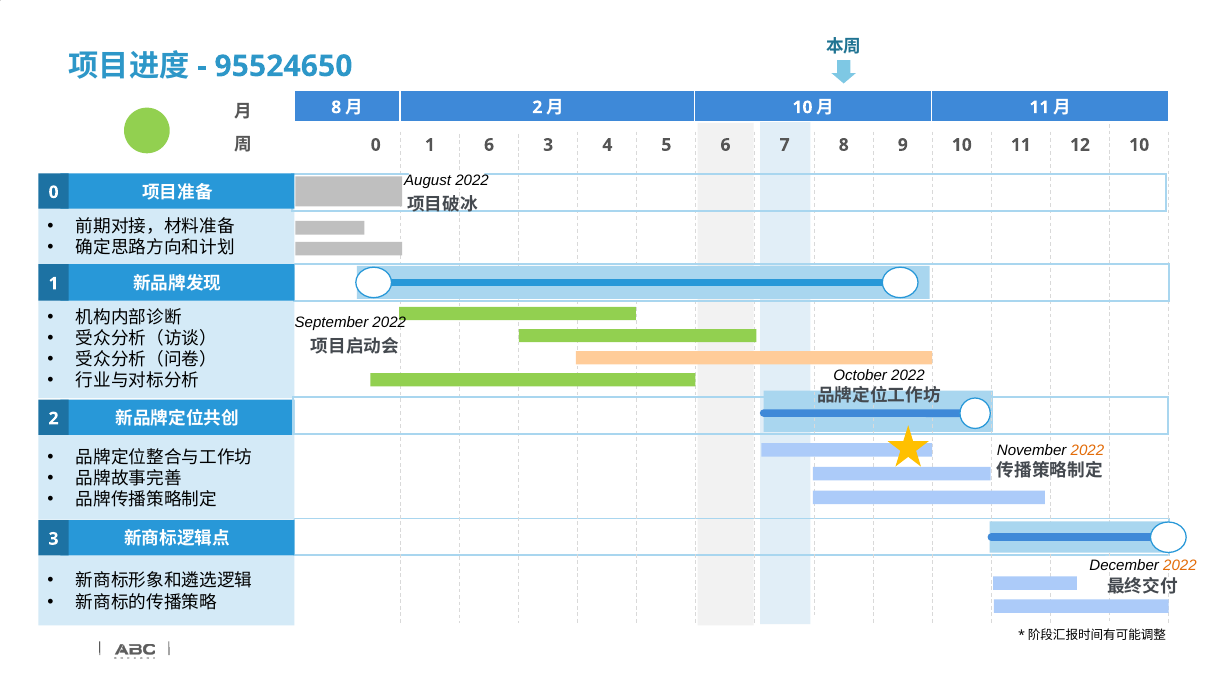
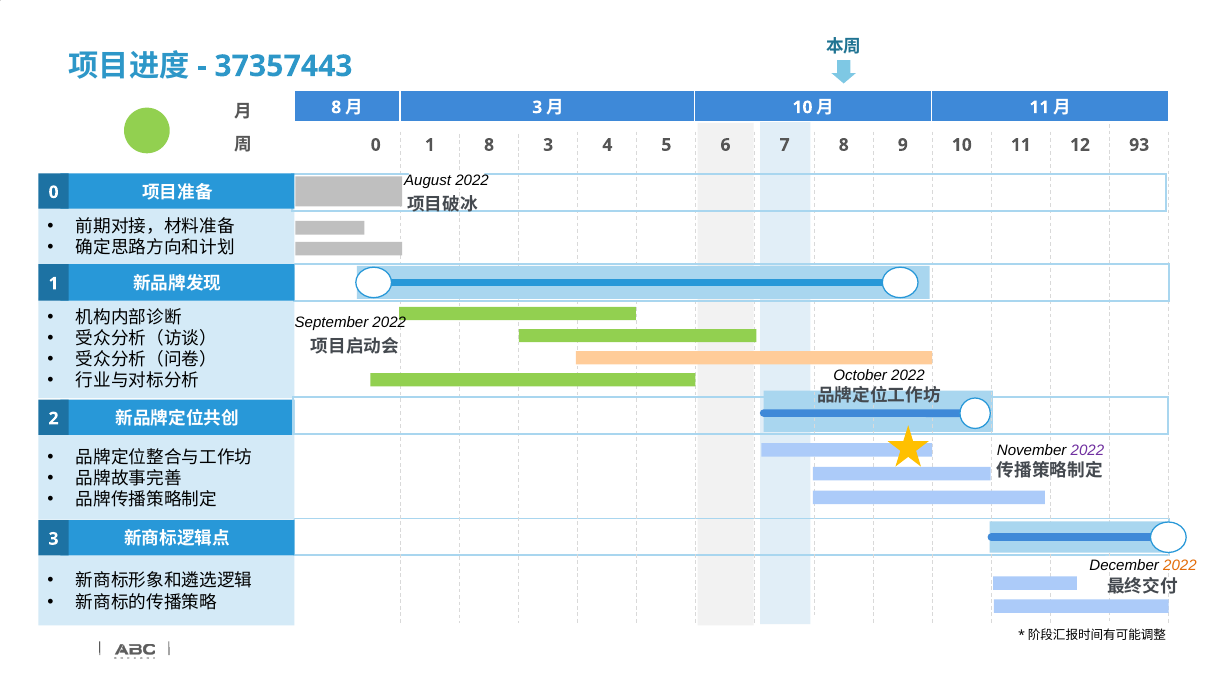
95524650: 95524650 -> 37357443
2 at (537, 107): 2 -> 3
10 at (1139, 145): 10 -> 93
1 6: 6 -> 8
2022 at (1087, 450) colour: orange -> purple
